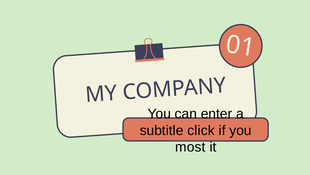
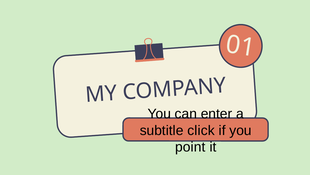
most: most -> point
